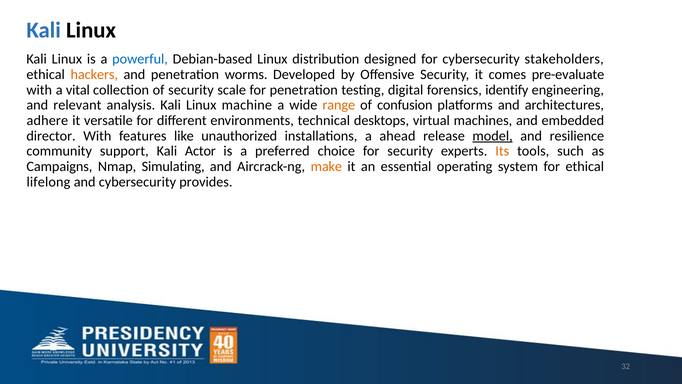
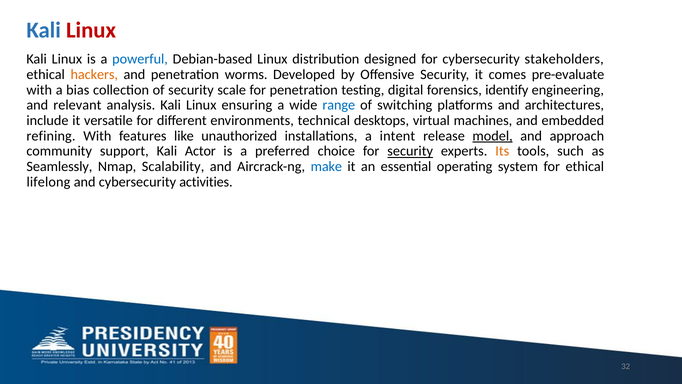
Linux at (91, 30) colour: black -> red
vital: vital -> bias
machine: machine -> ensuring
range colour: orange -> blue
confusion: confusion -> switching
adhere: adhere -> include
director: director -> refining
ahead: ahead -> intent
resilience: resilience -> approach
security at (410, 151) underline: none -> present
Campaigns: Campaigns -> Seamlessly
Simulating: Simulating -> Scalability
make colour: orange -> blue
provides: provides -> activities
